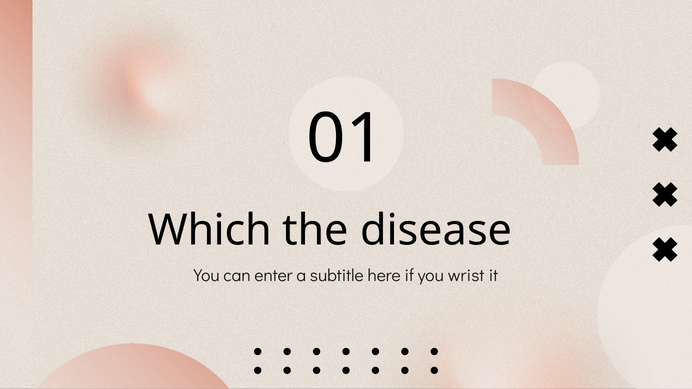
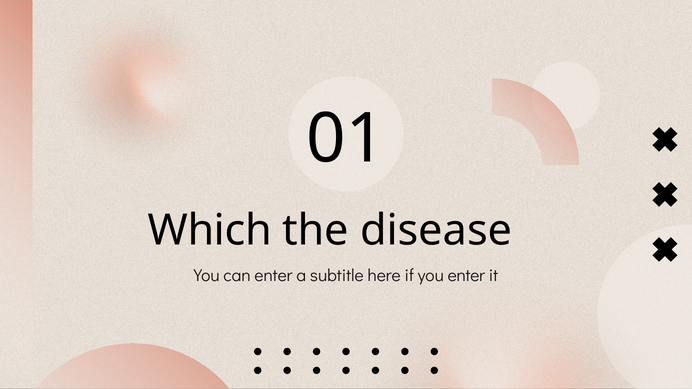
you wrist: wrist -> enter
